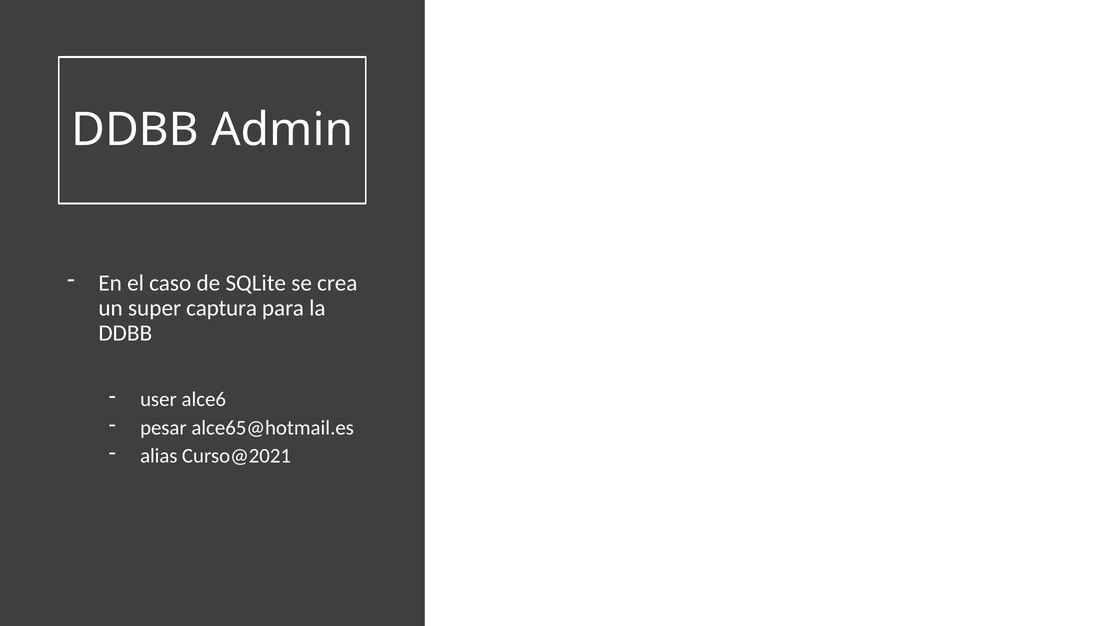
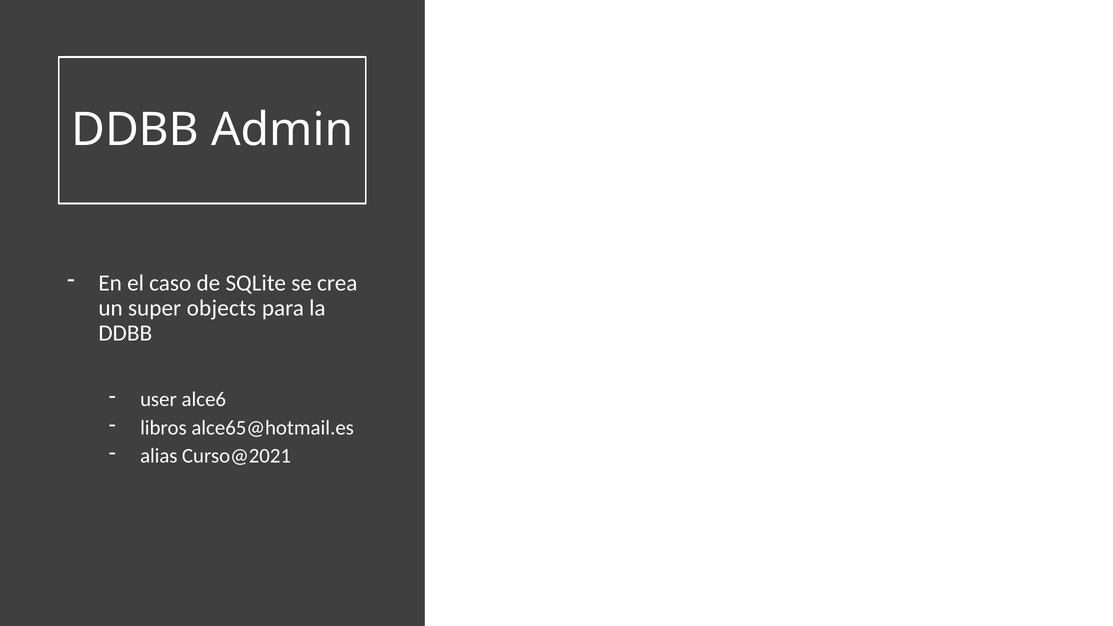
captura: captura -> objects
pesar: pesar -> libros
